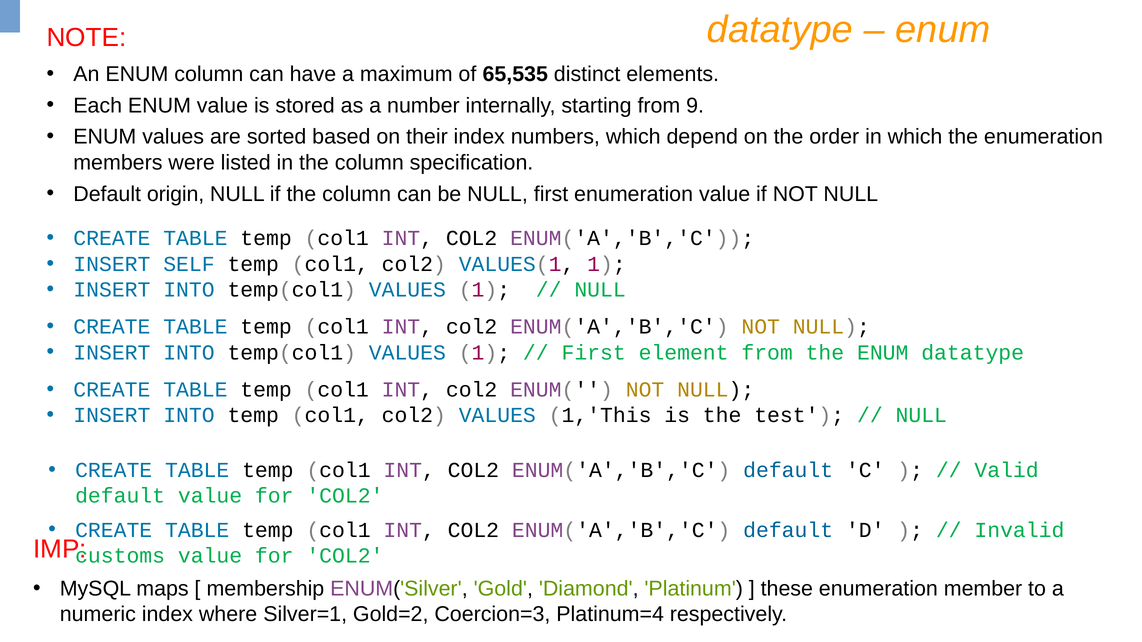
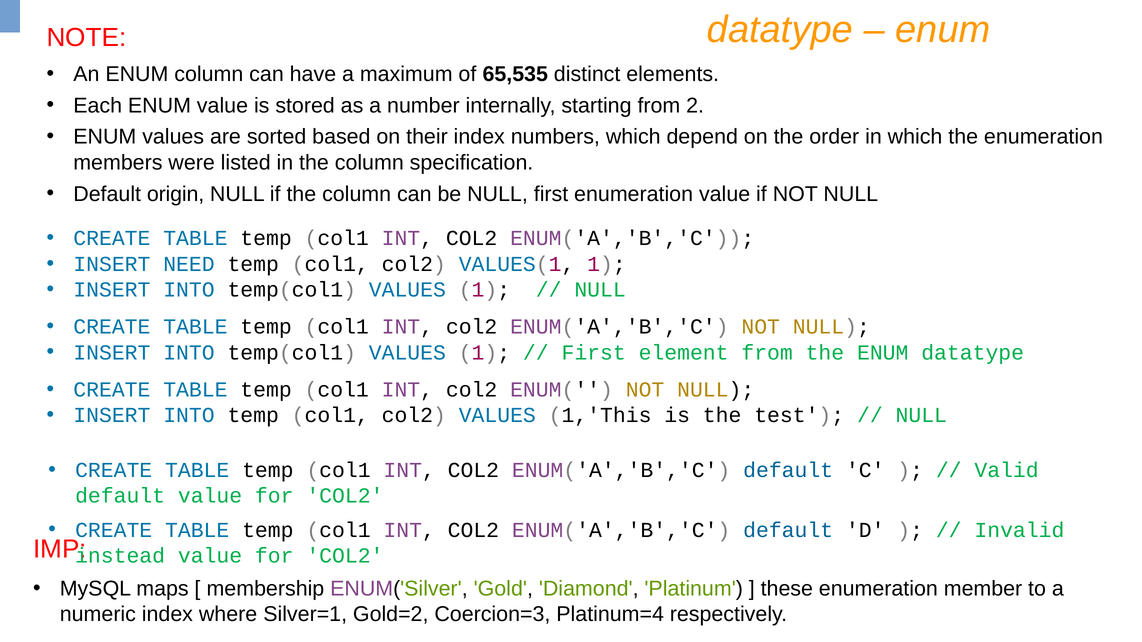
9: 9 -> 2
SELF: SELF -> NEED
customs: customs -> instead
